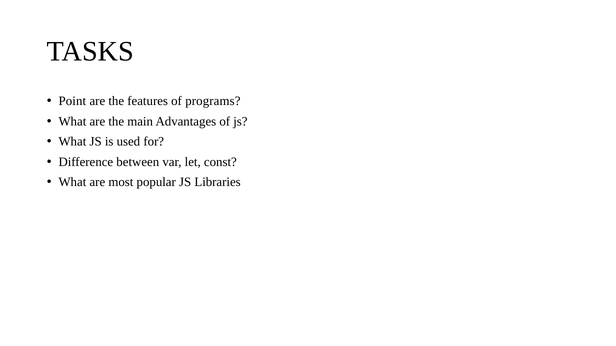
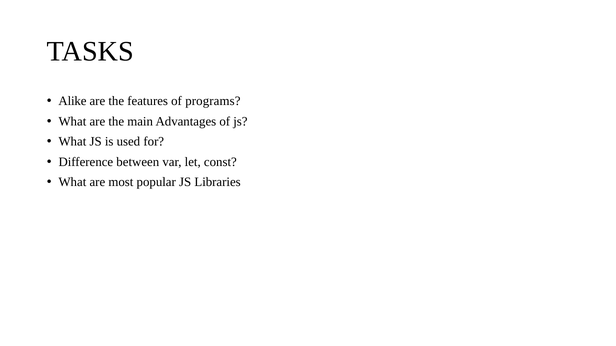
Point: Point -> Alike
